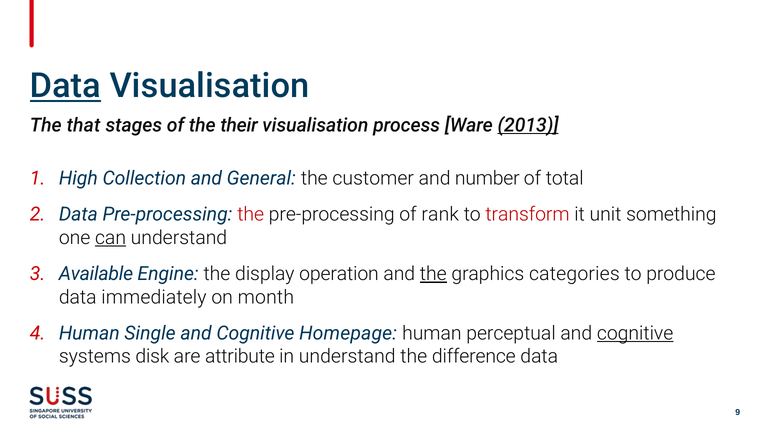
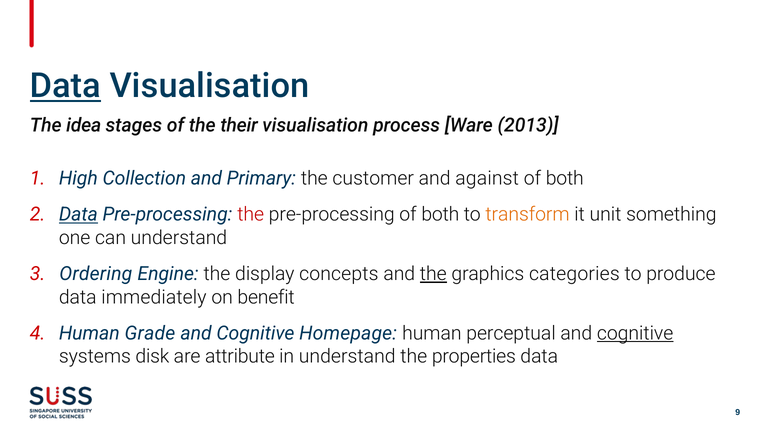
that: that -> idea
2013 underline: present -> none
General: General -> Primary
number: number -> against
total at (565, 178): total -> both
Data at (78, 214) underline: none -> present
pre-processing of rank: rank -> both
transform colour: red -> orange
can underline: present -> none
Available: Available -> Ordering
operation: operation -> concepts
month: month -> benefit
Single: Single -> Grade
difference: difference -> properties
